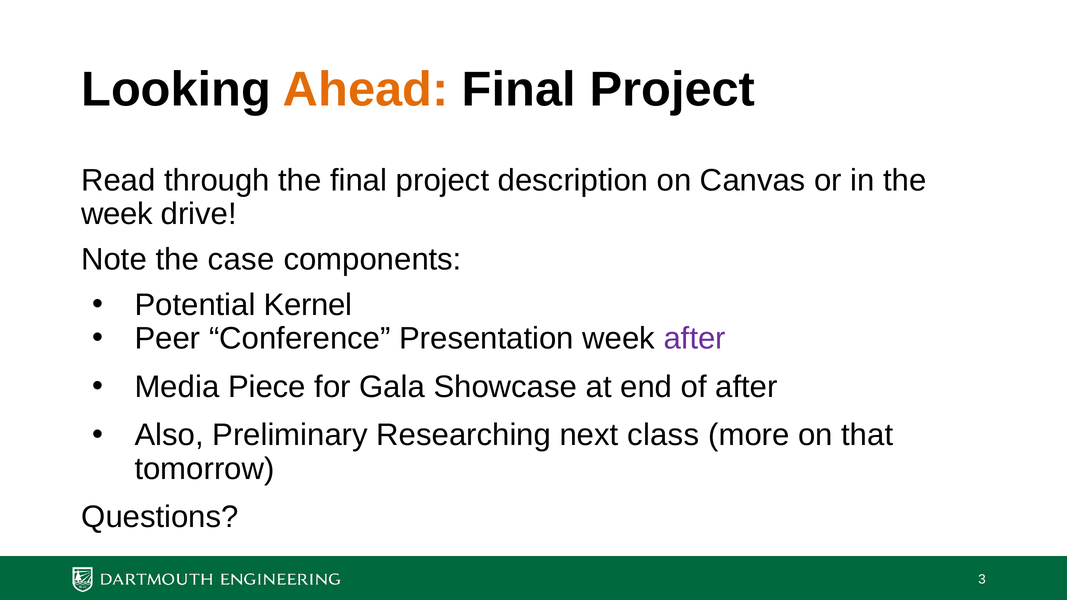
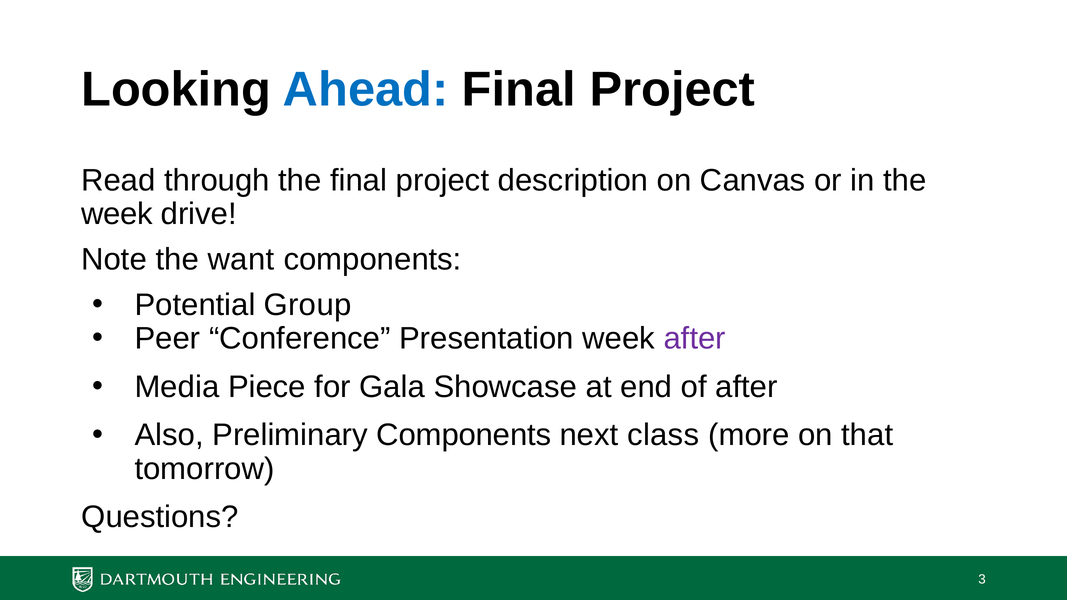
Ahead colour: orange -> blue
case: case -> want
Kernel: Kernel -> Group
Preliminary Researching: Researching -> Components
